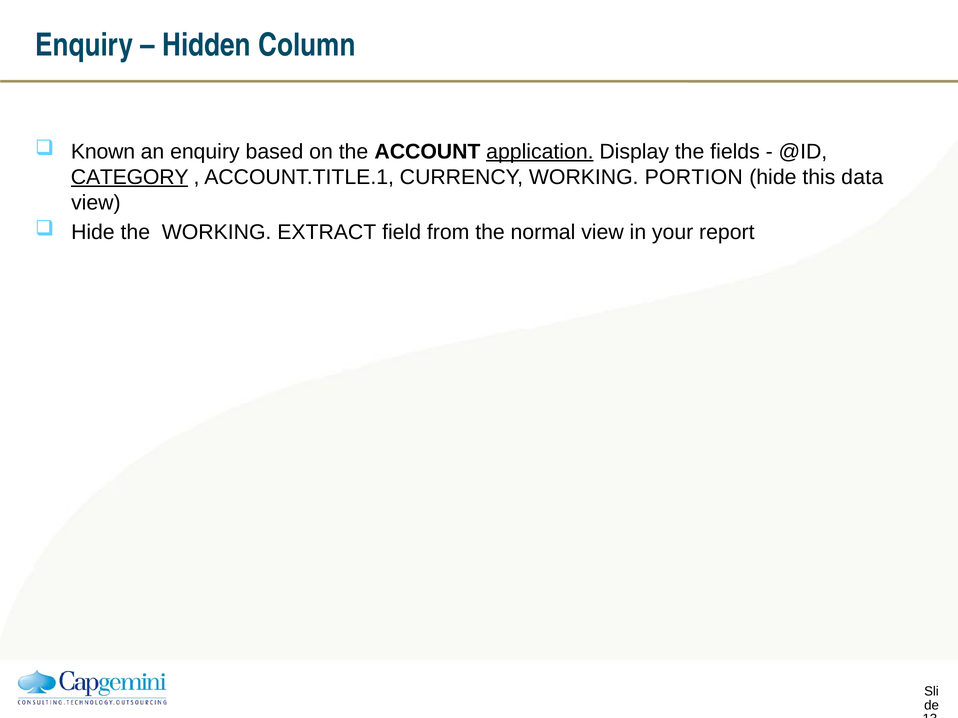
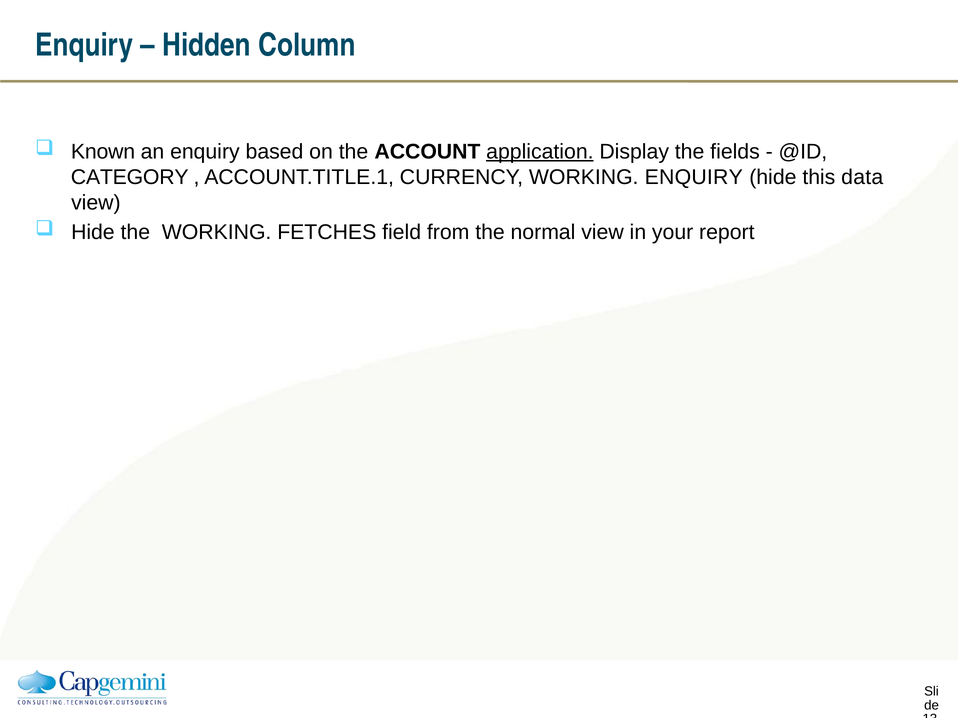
CATEGORY underline: present -> none
WORKING PORTION: PORTION -> ENQUIRY
EXTRACT: EXTRACT -> FETCHES
